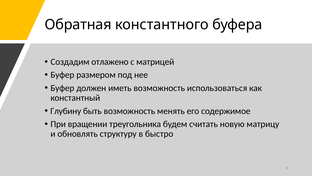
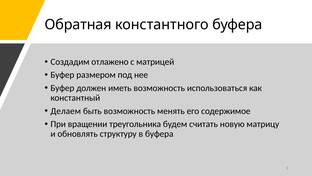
Глубину: Глубину -> Делаем
в быстро: быстро -> буфера
